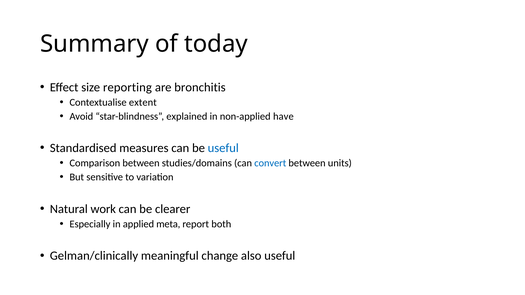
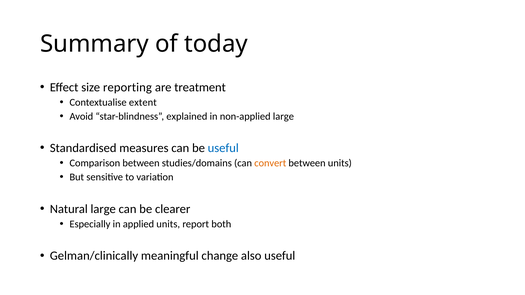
bronchitis: bronchitis -> treatment
non-applied have: have -> large
convert colour: blue -> orange
Natural work: work -> large
applied meta: meta -> units
